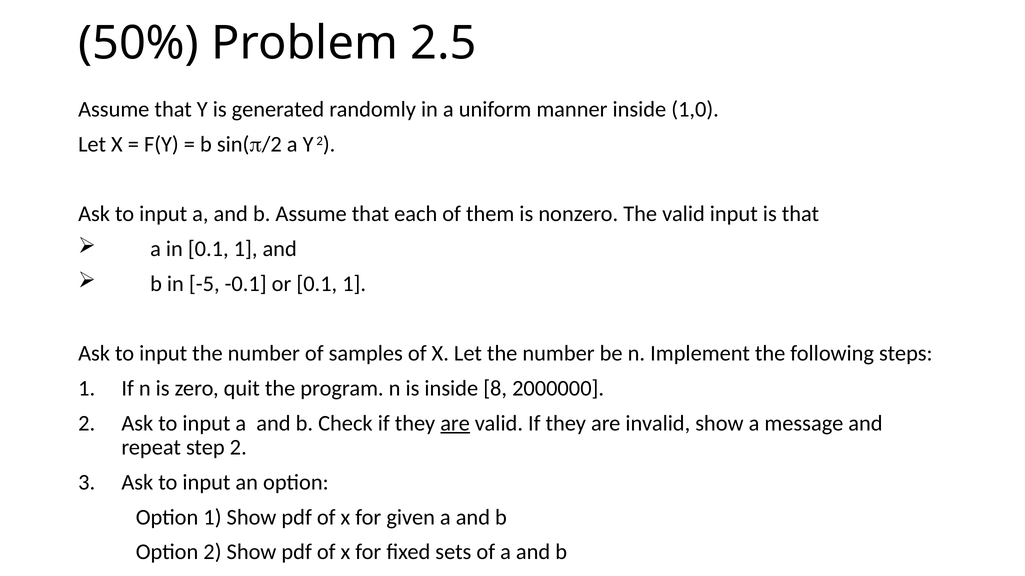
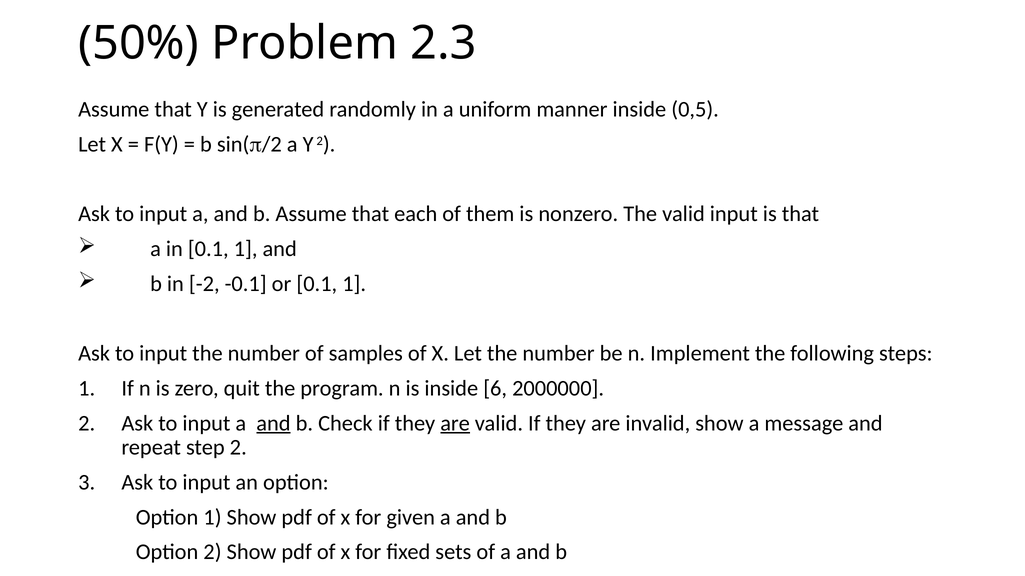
2.5: 2.5 -> 2.3
1,0: 1,0 -> 0,5
-5: -5 -> -2
8: 8 -> 6
and at (273, 424) underline: none -> present
